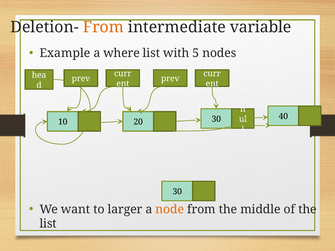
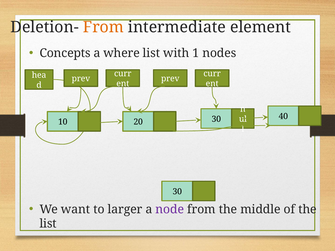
variable: variable -> element
Example: Example -> Concepts
5: 5 -> 1
node colour: orange -> purple
